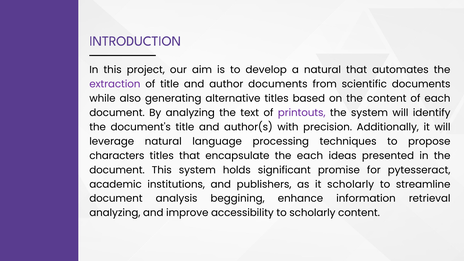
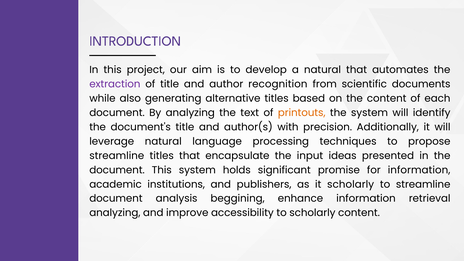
author documents: documents -> recognition
printouts colour: purple -> orange
characters at (117, 156): characters -> streamline
the each: each -> input
for pytesseract: pytesseract -> information
